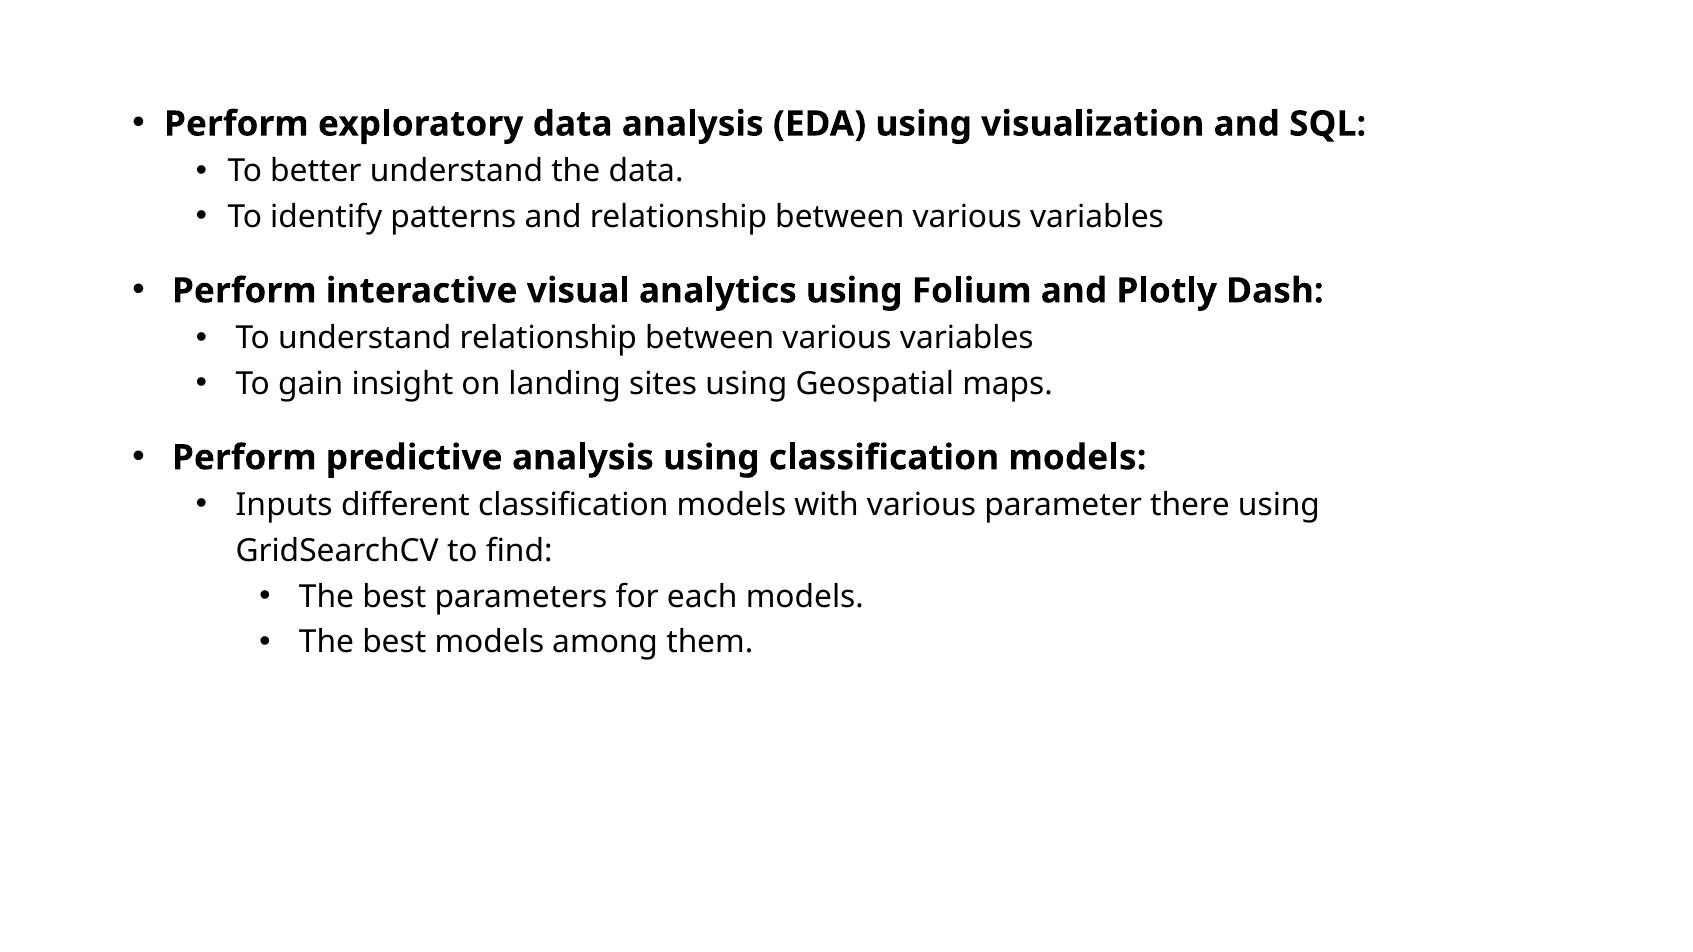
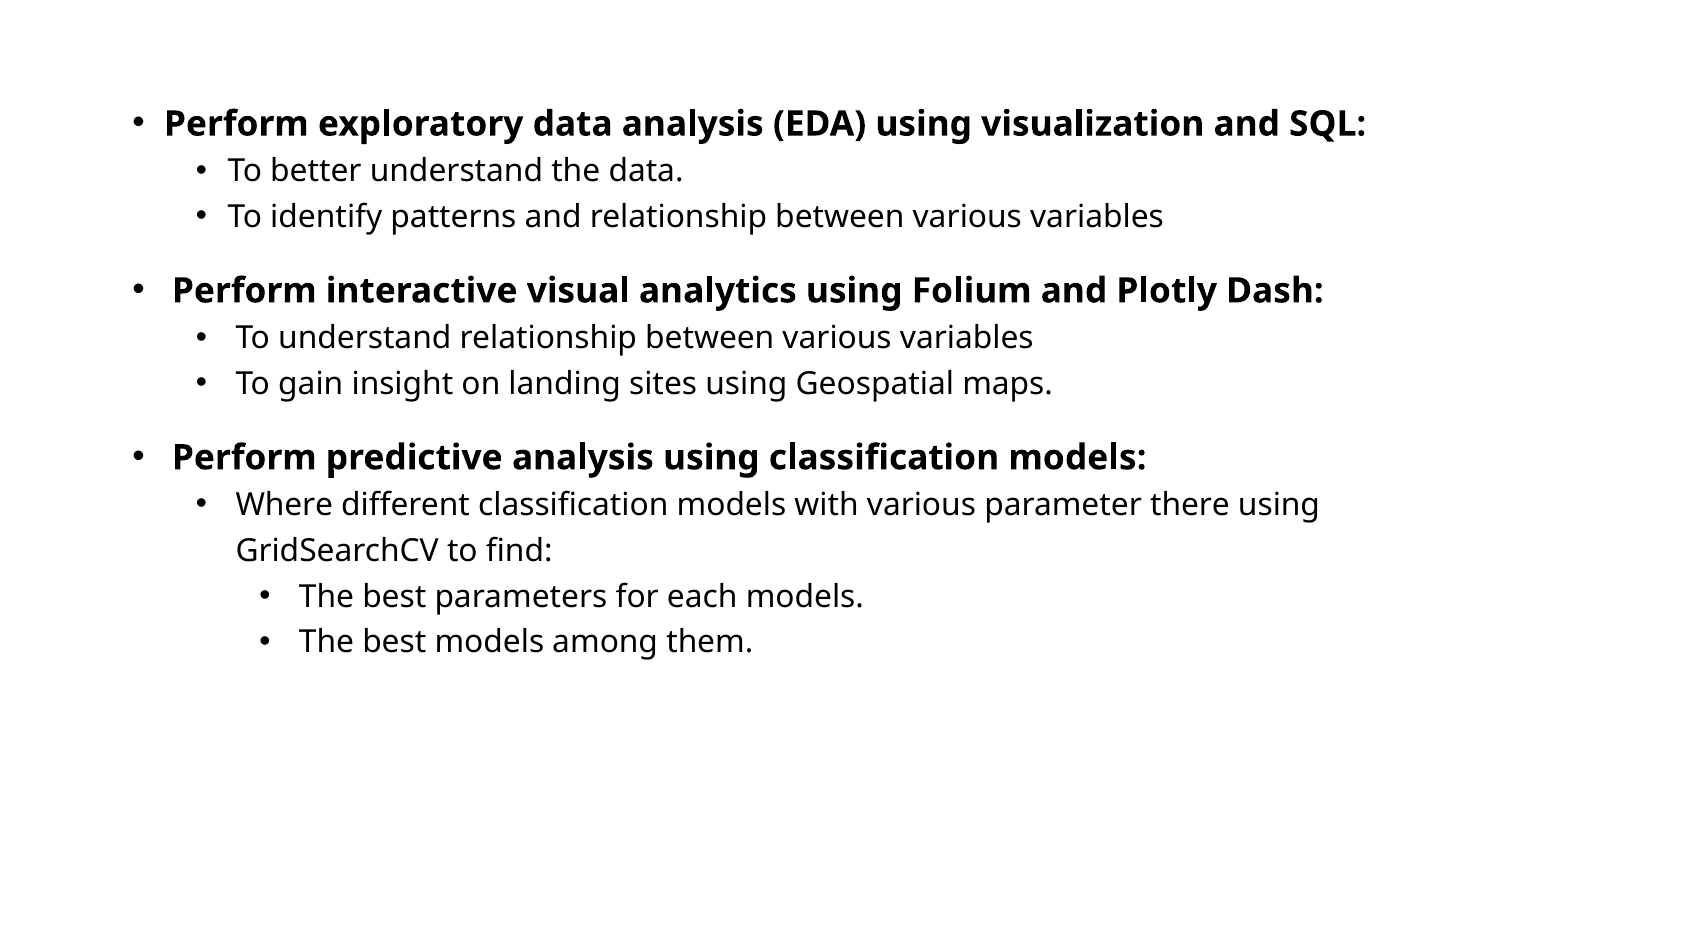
Inputs: Inputs -> Where
